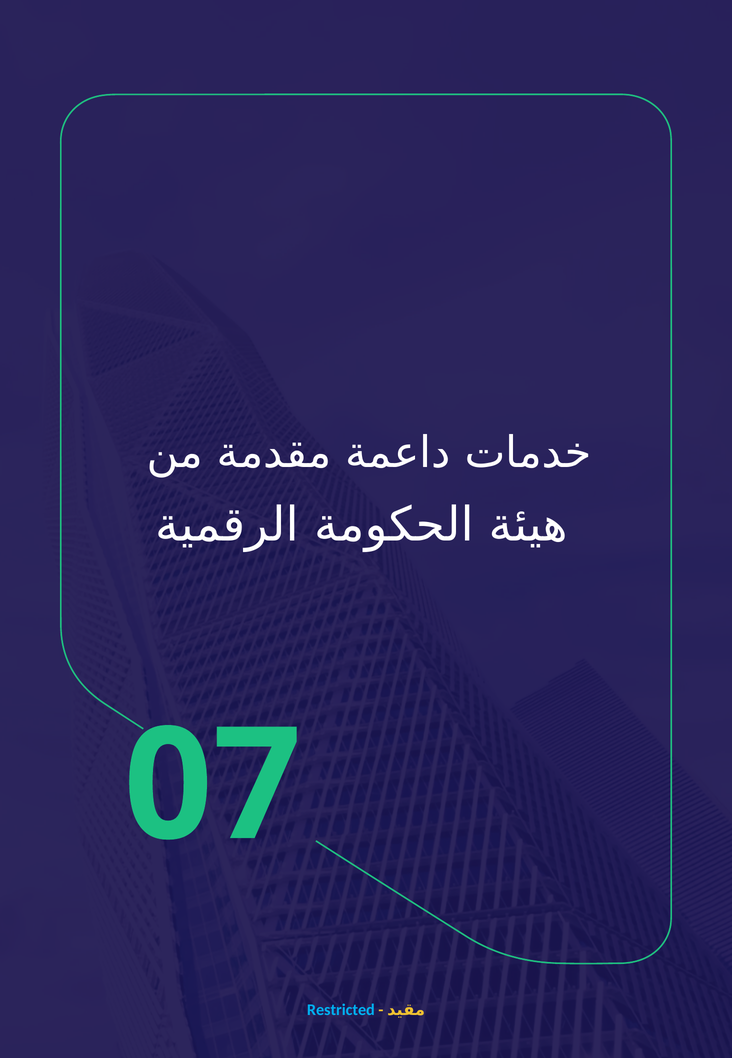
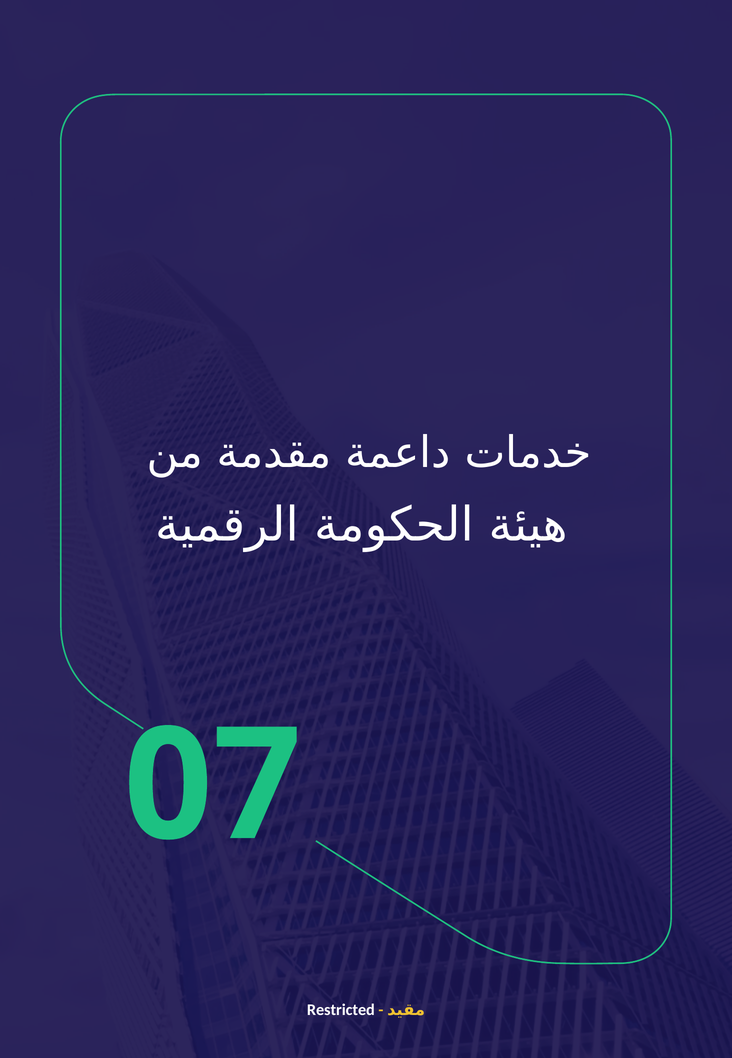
Restricted colour: light blue -> white
